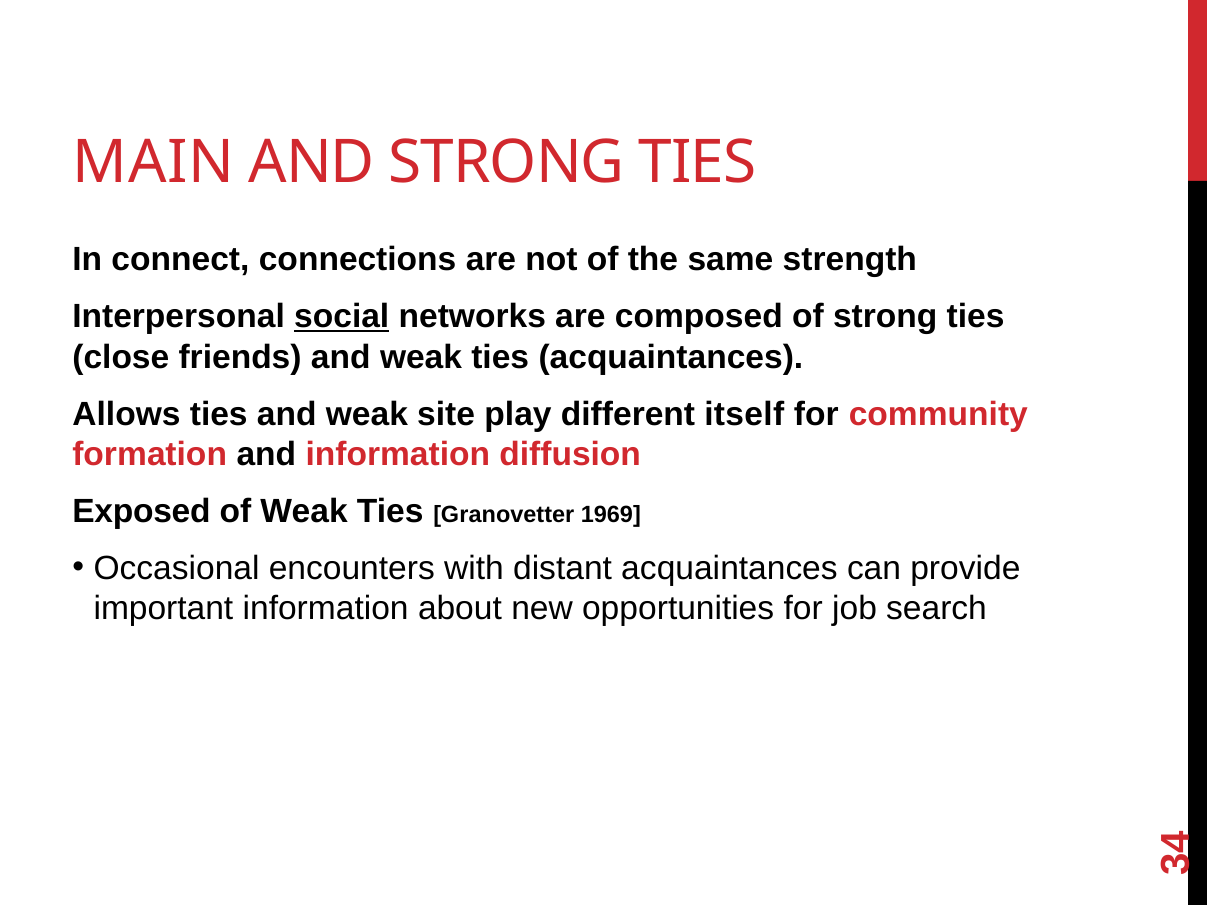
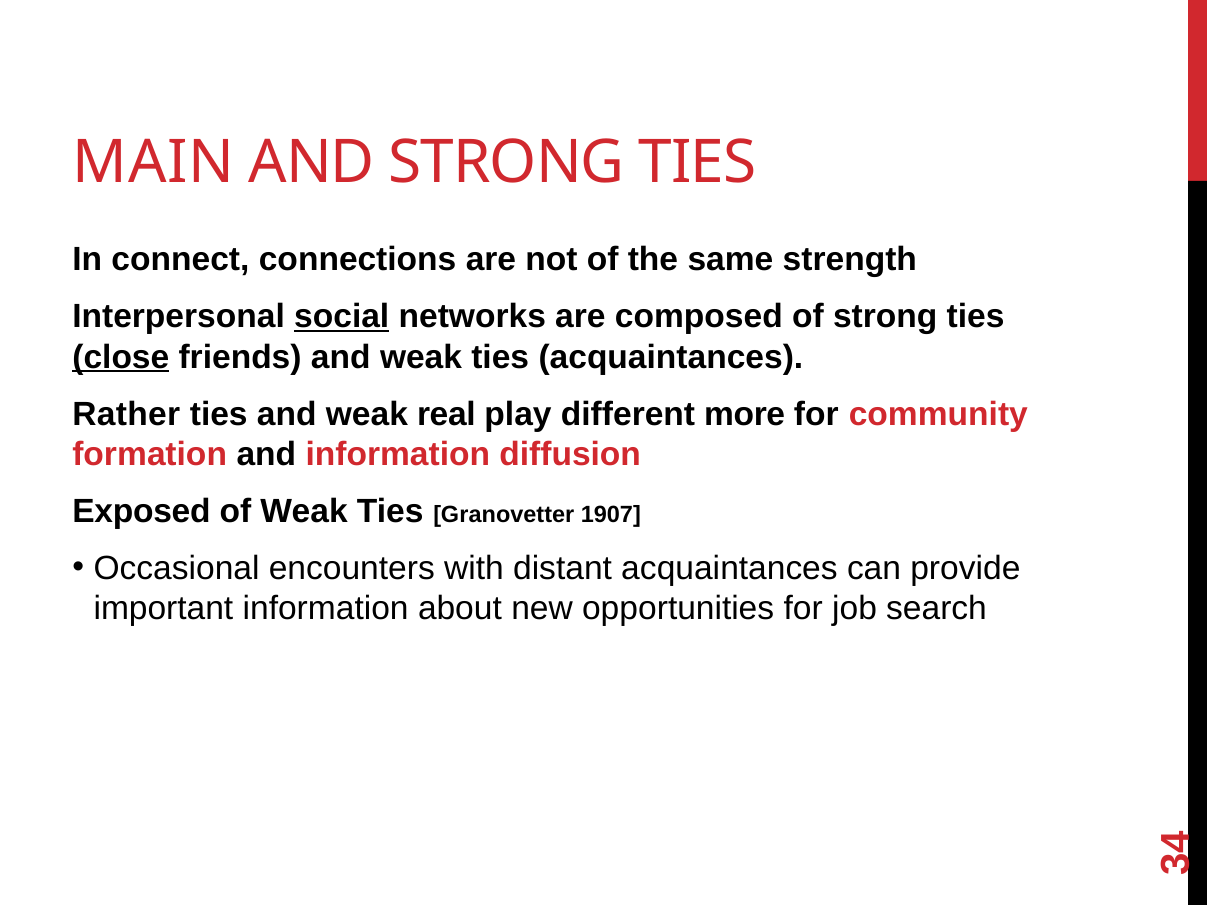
close underline: none -> present
Allows: Allows -> Rather
site: site -> real
itself: itself -> more
1969: 1969 -> 1907
